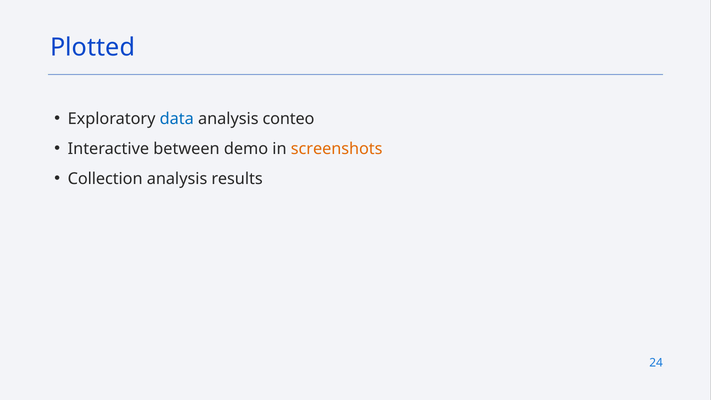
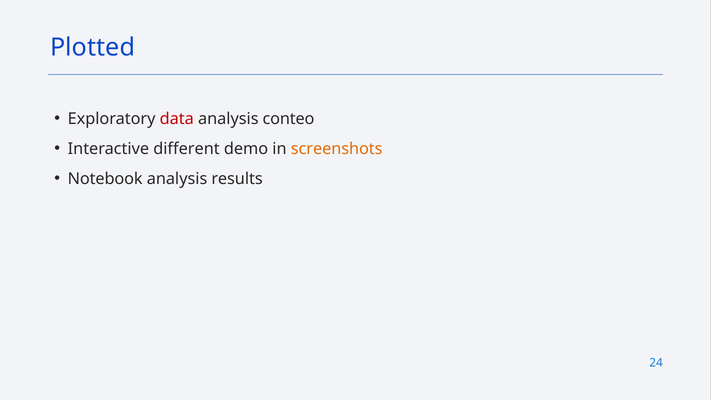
data colour: blue -> red
between: between -> different
Collection: Collection -> Notebook
